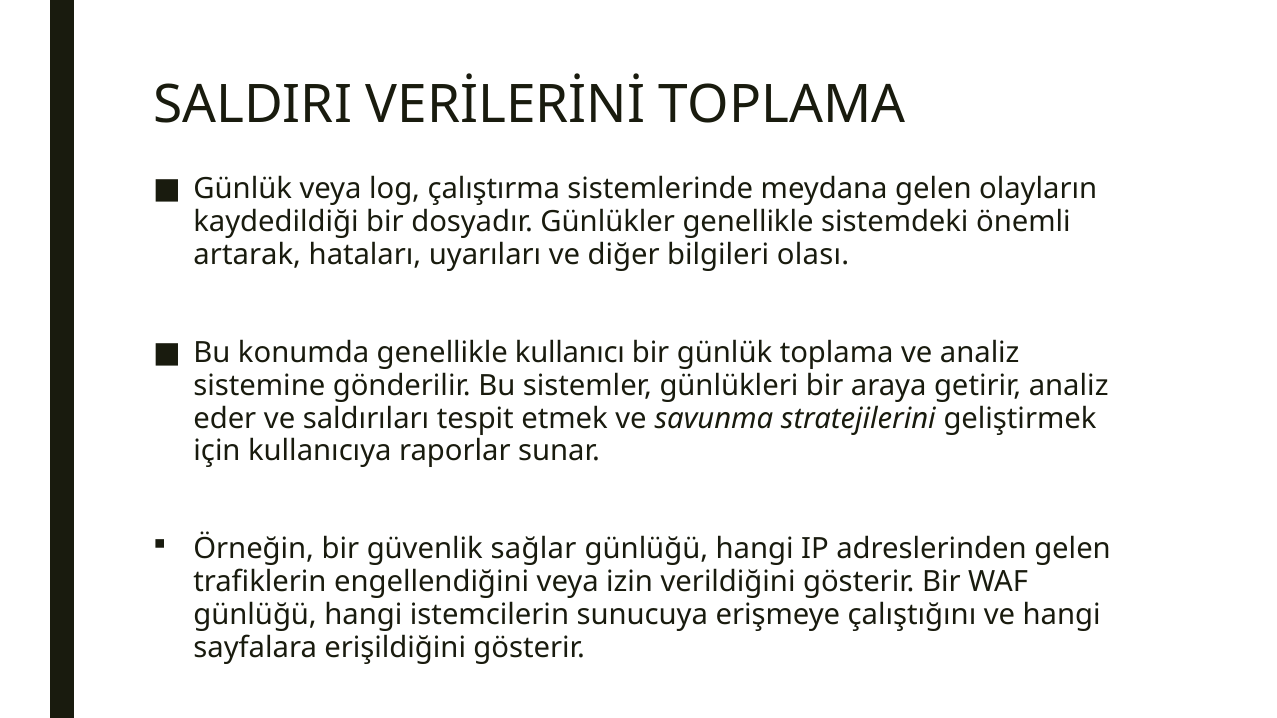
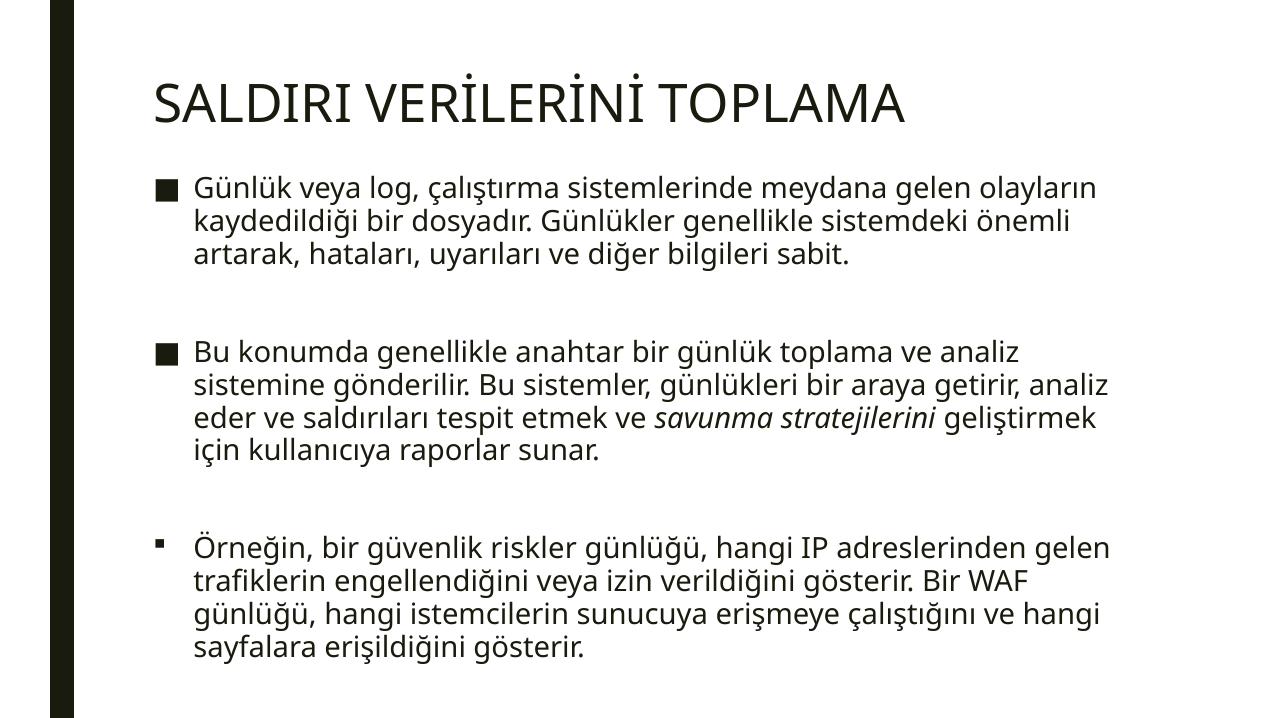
olası: olası -> sabit
kullanıcı: kullanıcı -> anahtar
sağlar: sağlar -> riskler
